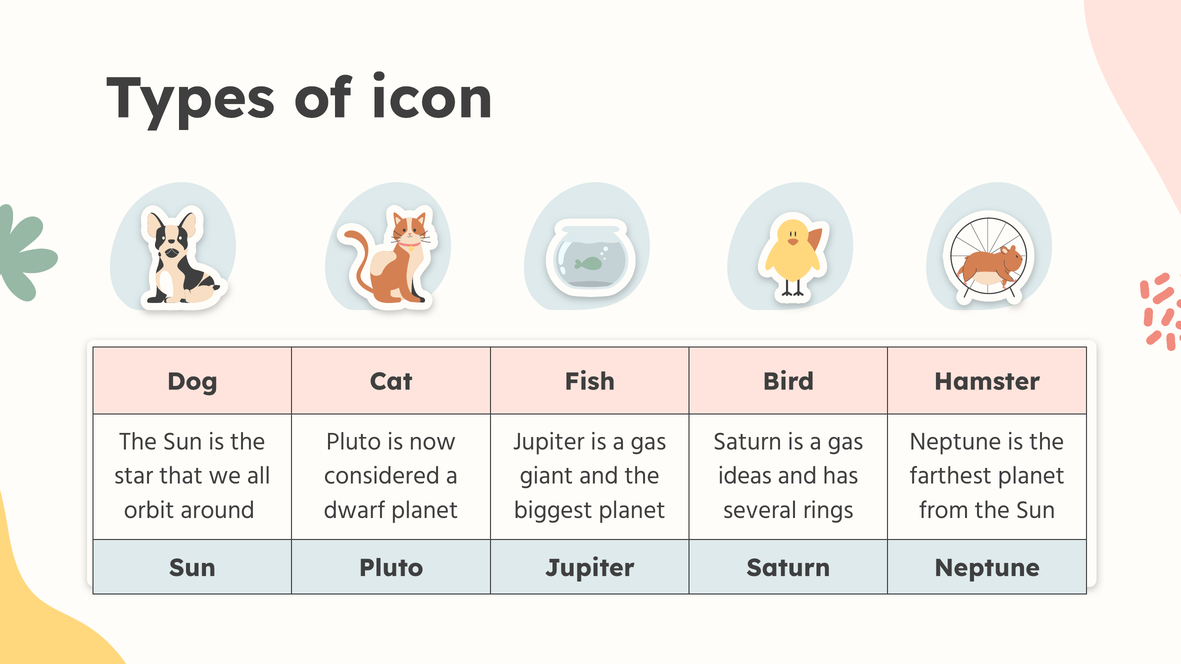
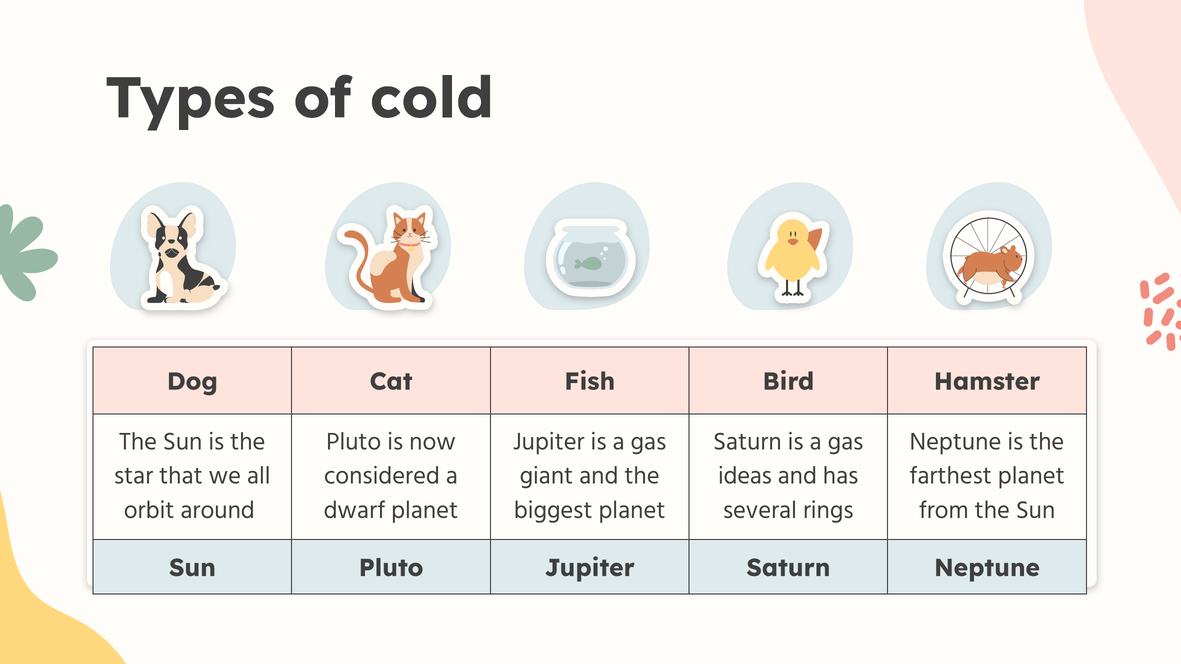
icon: icon -> cold
